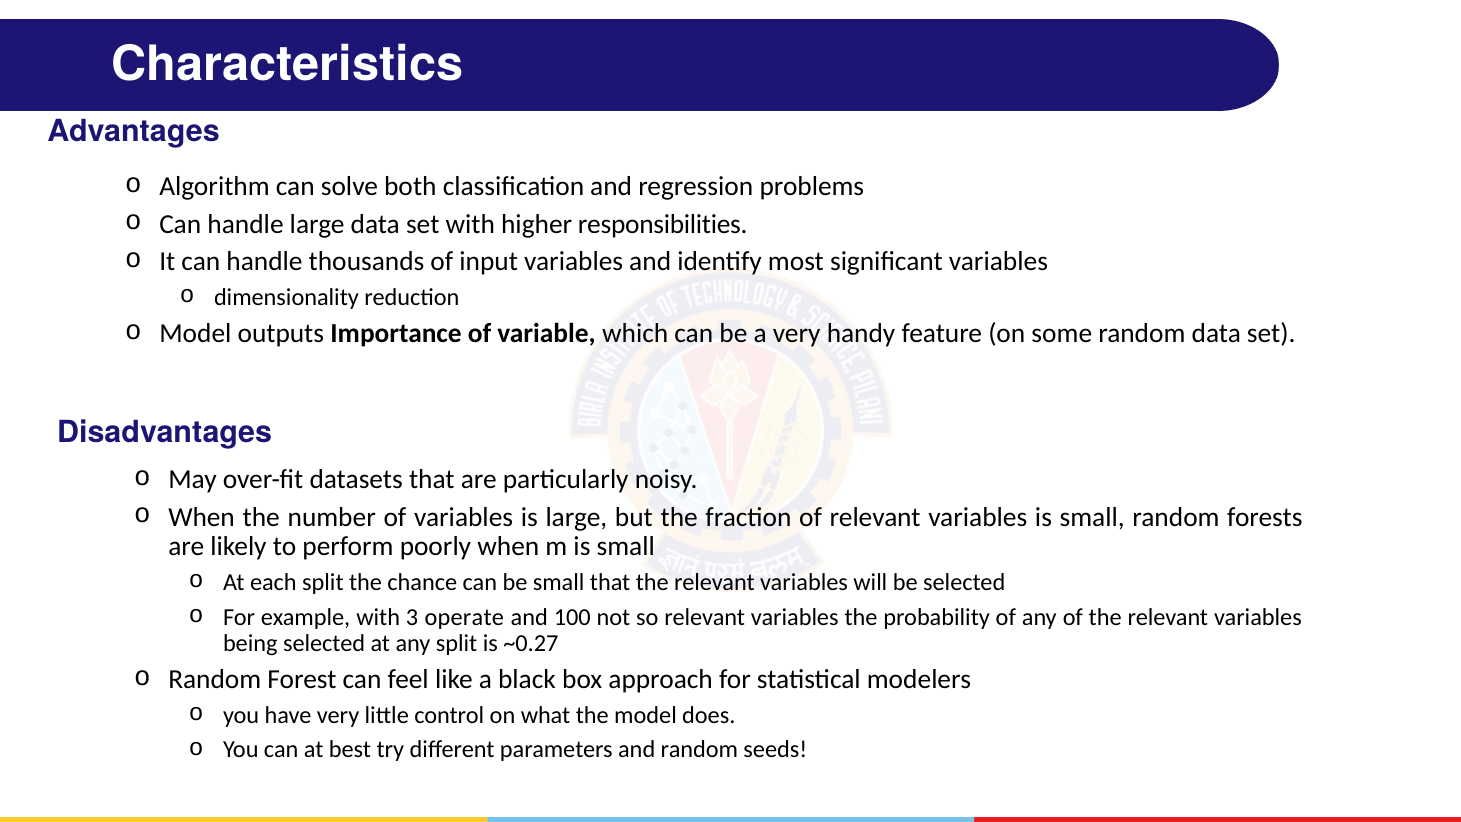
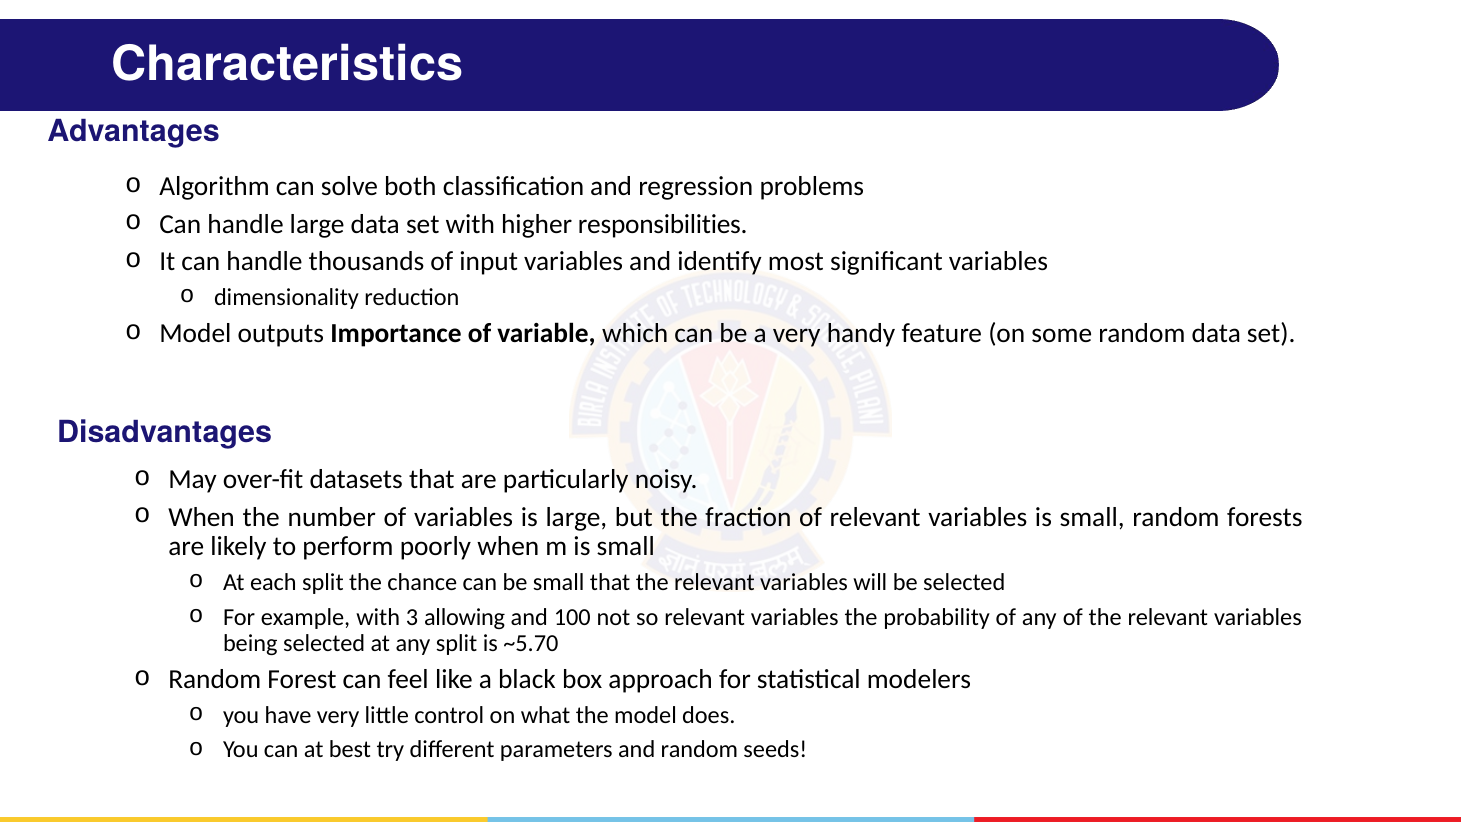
operate: operate -> allowing
~0.27: ~0.27 -> ~5.70
